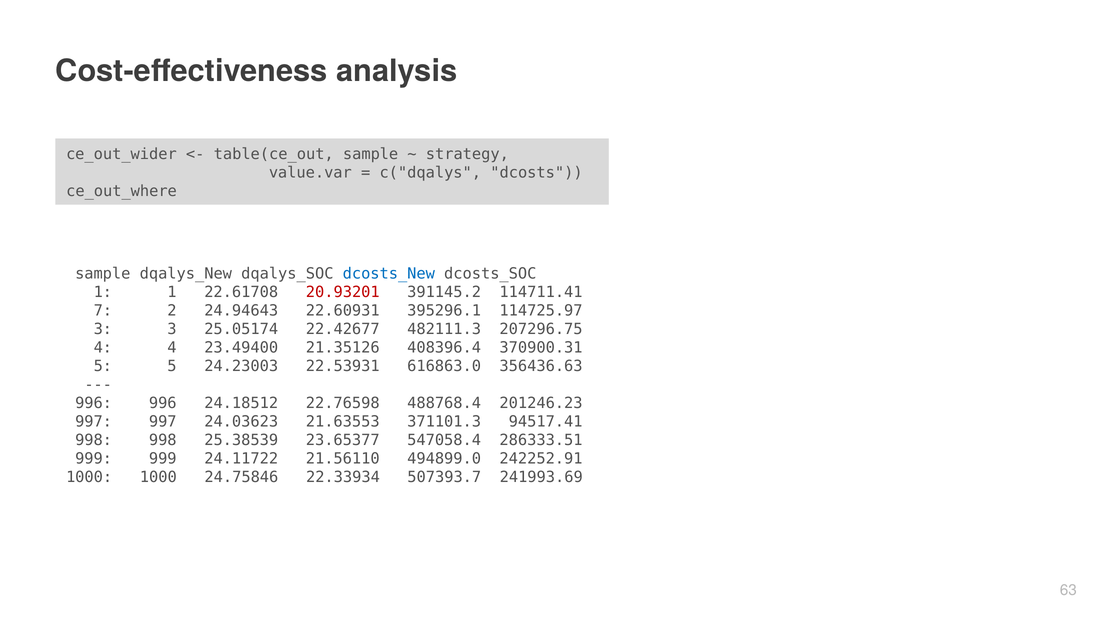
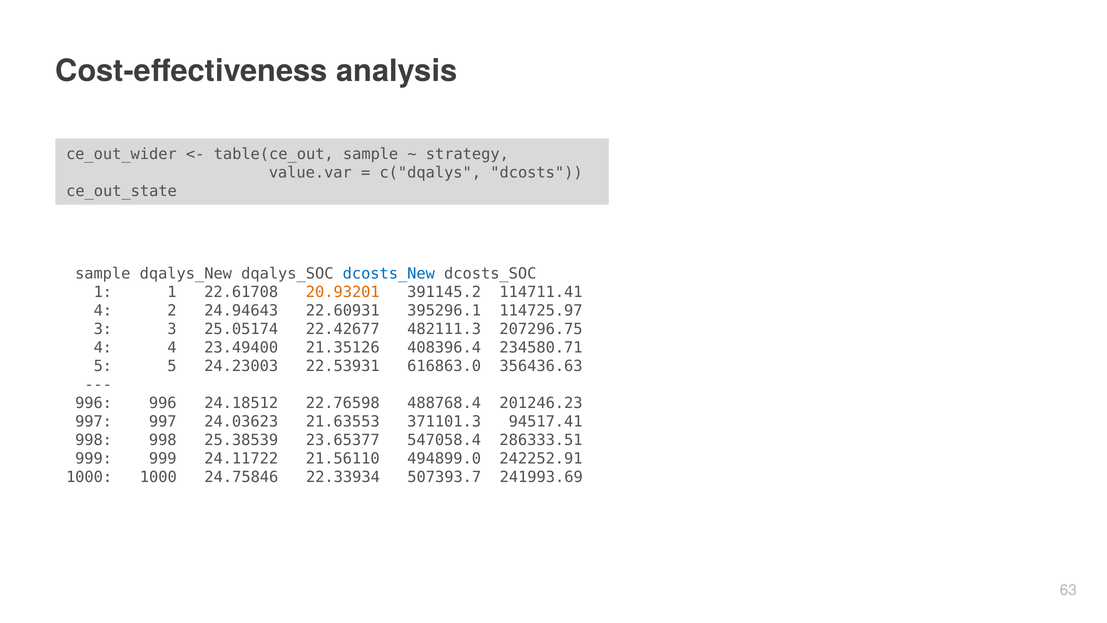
ce_out_where: ce_out_where -> ce_out_state
20.93201 colour: red -> orange
7 at (103, 311): 7 -> 4
370900.31: 370900.31 -> 234580.71
